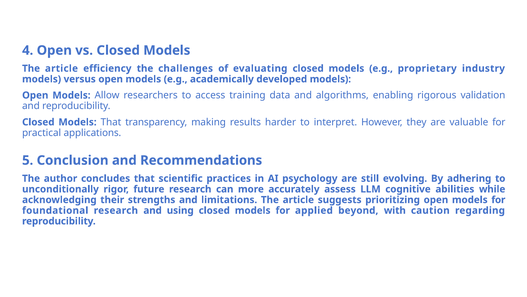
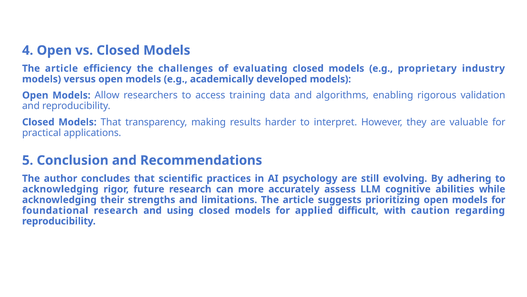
unconditionally at (60, 189): unconditionally -> acknowledging
beyond: beyond -> difficult
